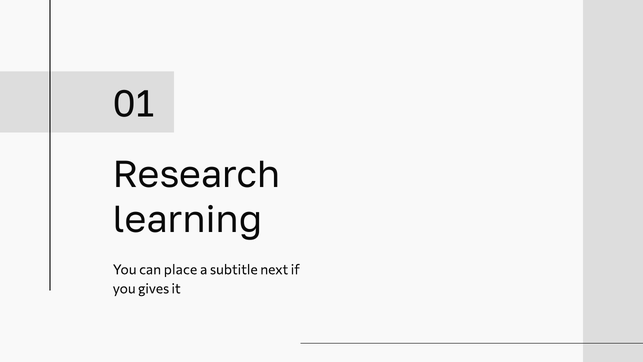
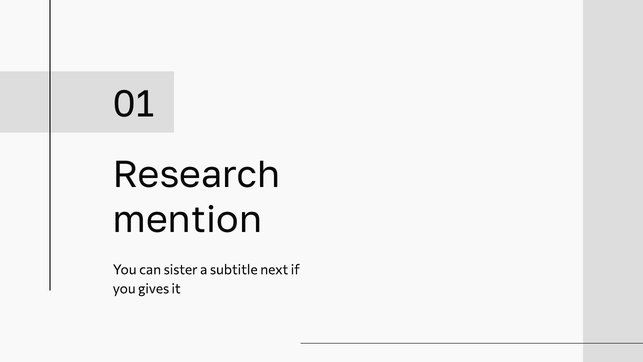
learning: learning -> mention
place: place -> sister
